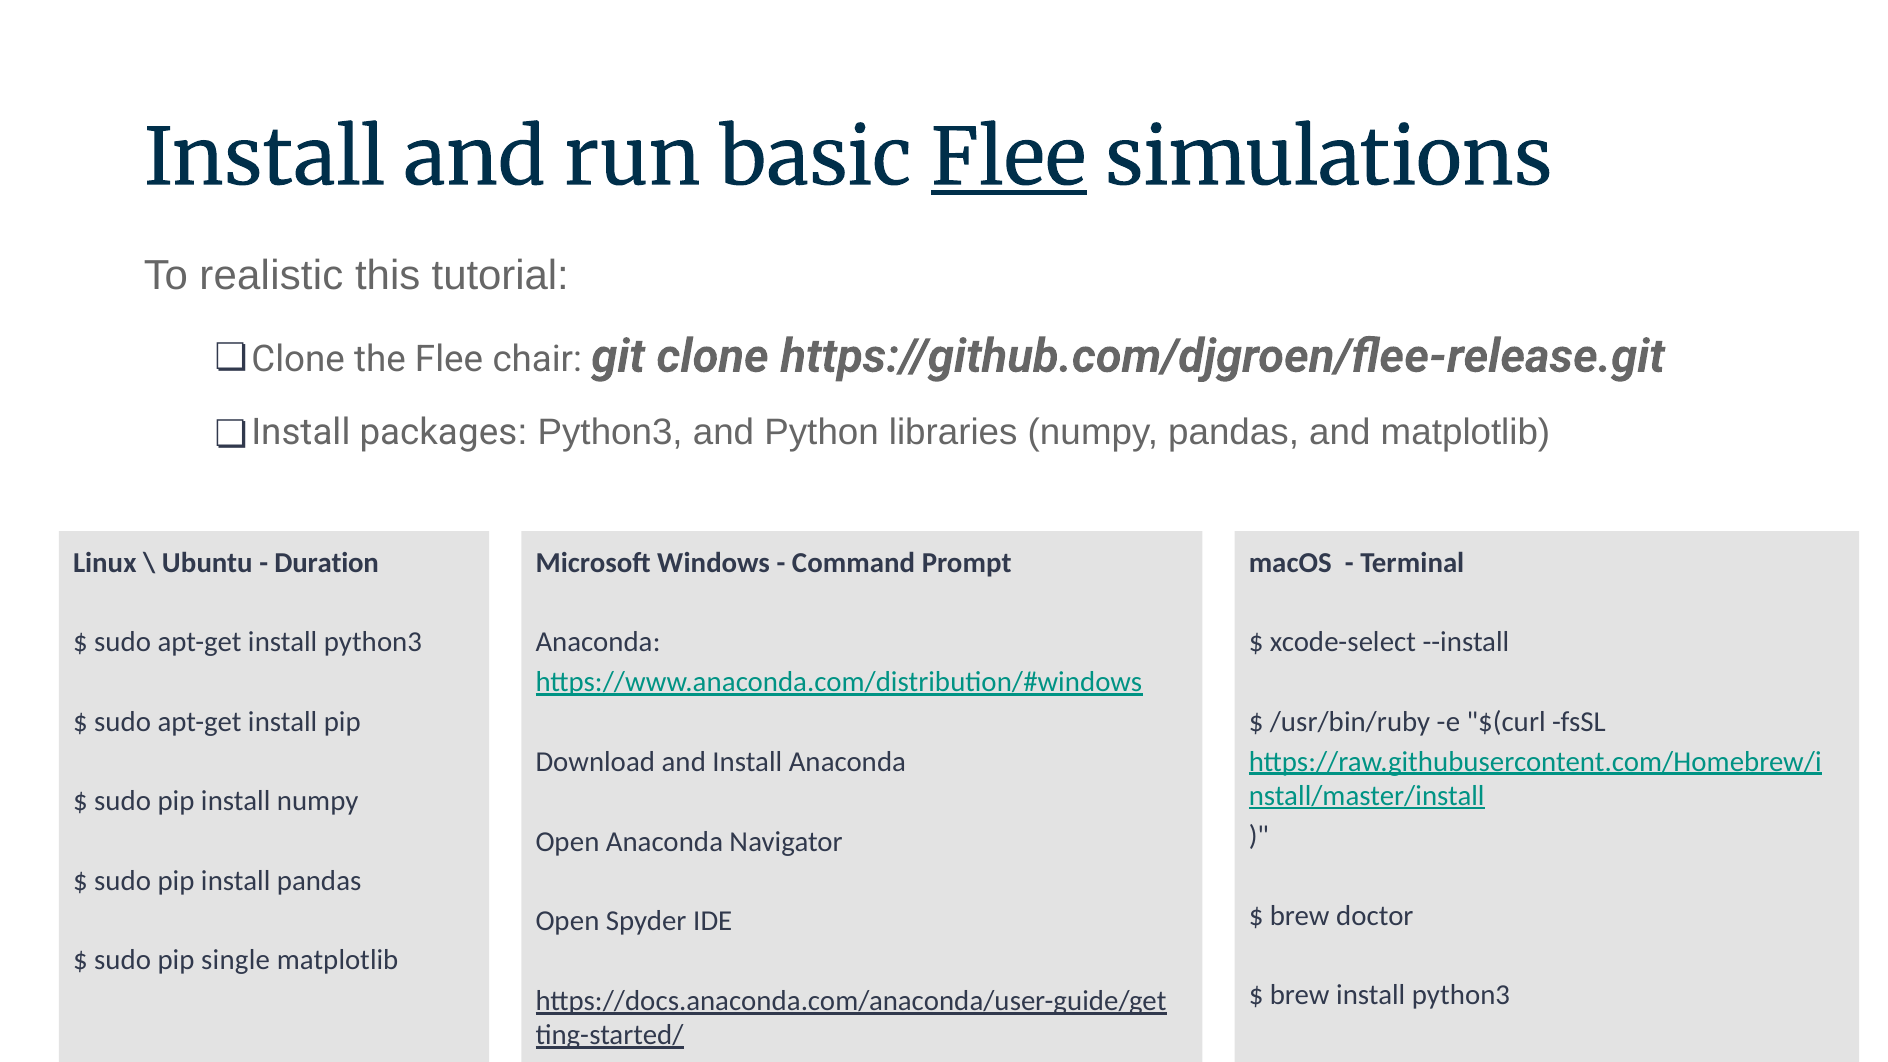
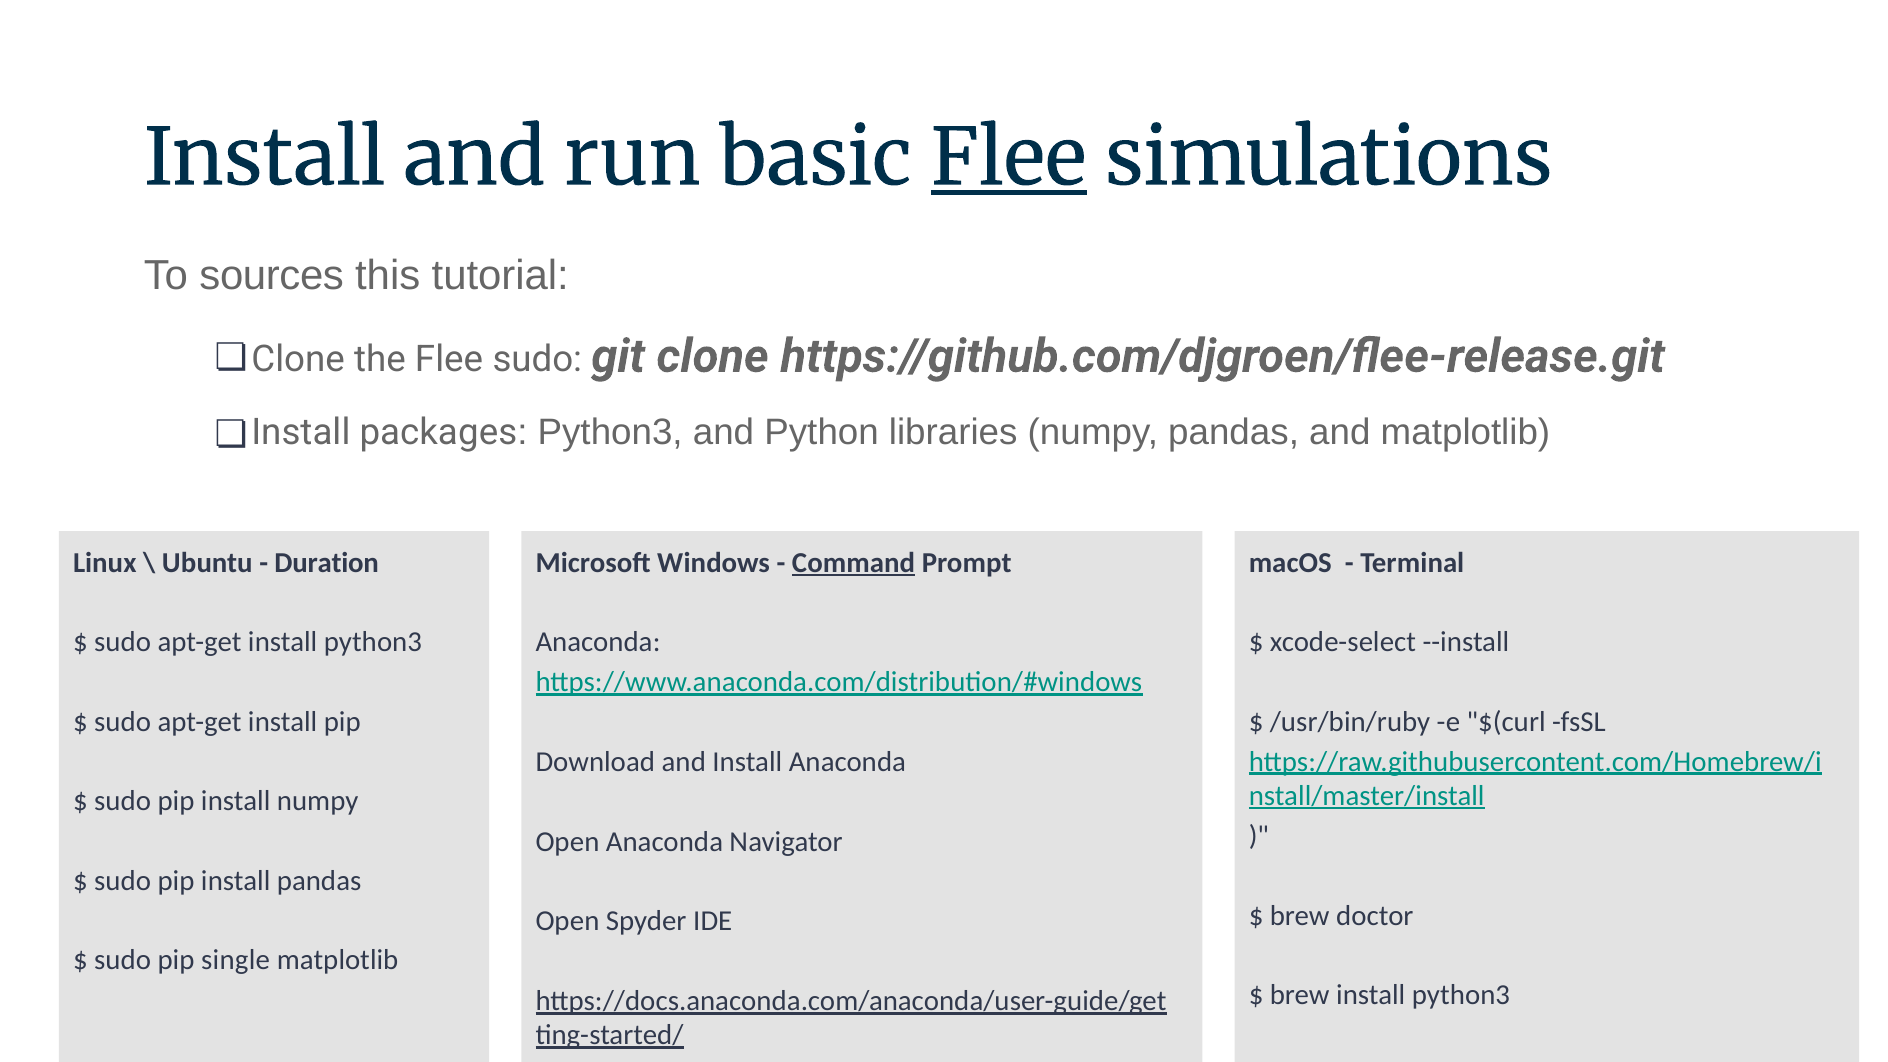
realistic: realistic -> sources
Flee chair: chair -> sudo
Command underline: none -> present
